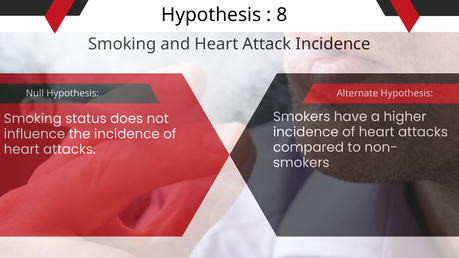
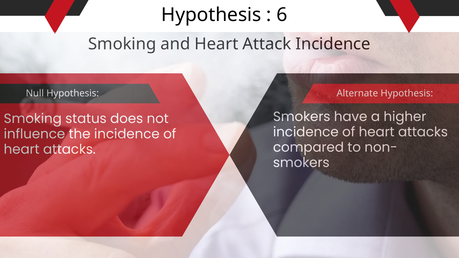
8: 8 -> 6
